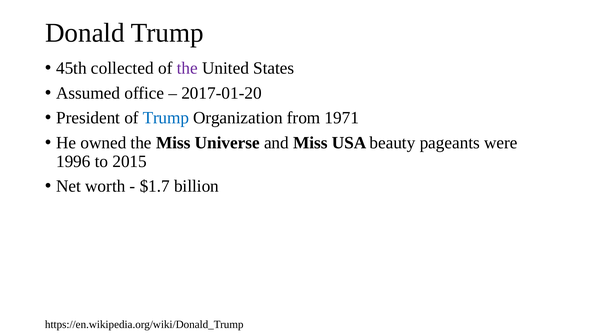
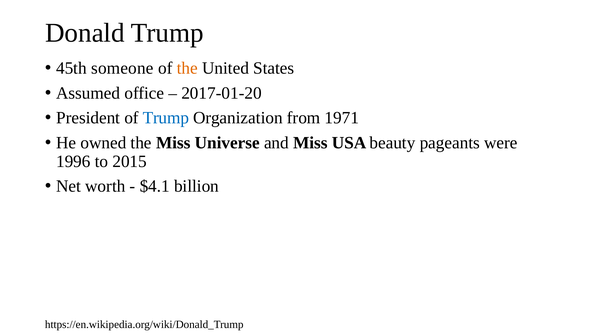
collected: collected -> someone
the at (187, 68) colour: purple -> orange
$1.7: $1.7 -> $4.1
